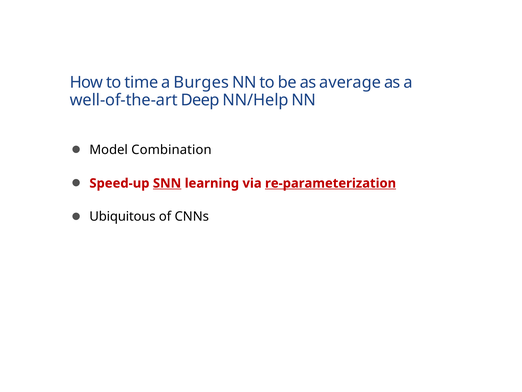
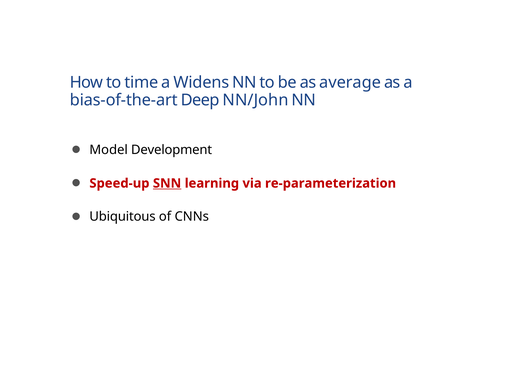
Burges: Burges -> Widens
well-of-the-art: well-of-the-art -> bias-of-the-art
NN/Help: NN/Help -> NN/John
Combination: Combination -> Development
re-parameterization underline: present -> none
